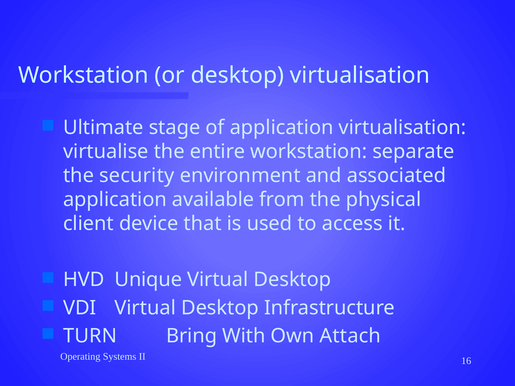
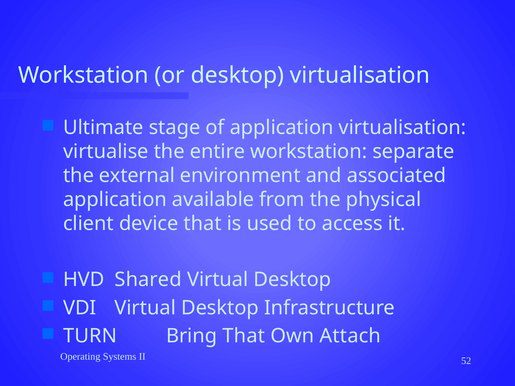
security: security -> external
Unique: Unique -> Shared
Bring With: With -> That
16: 16 -> 52
